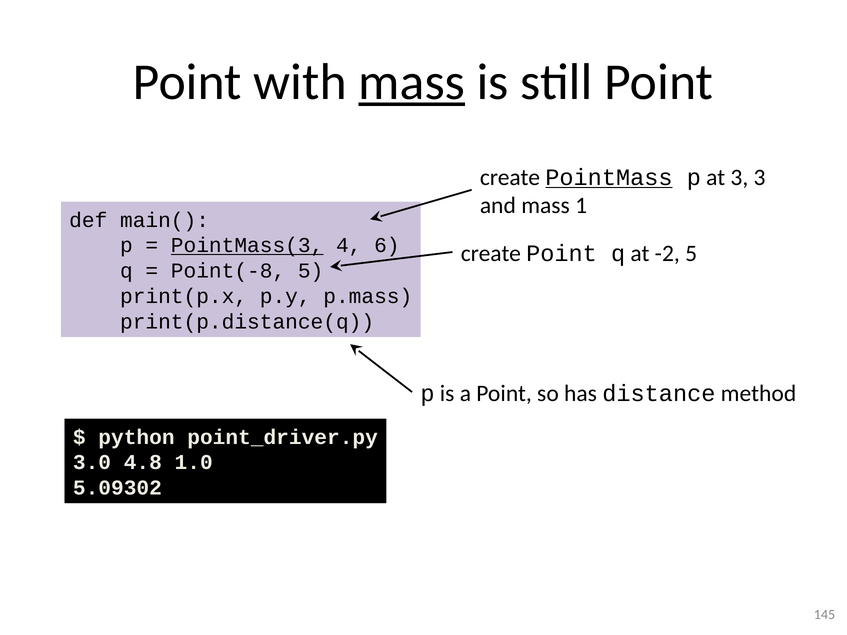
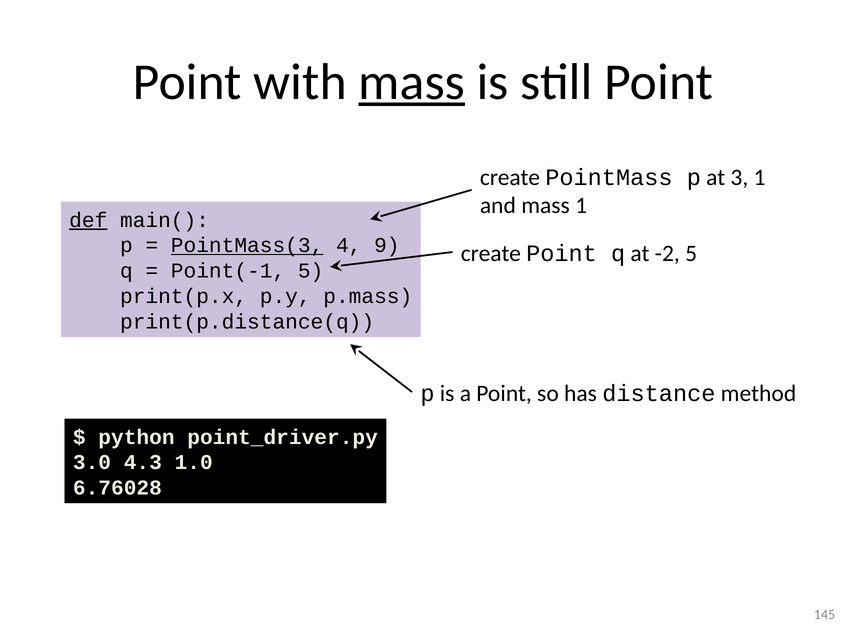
PointMass underline: present -> none
3 3: 3 -> 1
def underline: none -> present
6: 6 -> 9
Point(-8: Point(-8 -> Point(-1
4.8: 4.8 -> 4.3
5.09302: 5.09302 -> 6.76028
